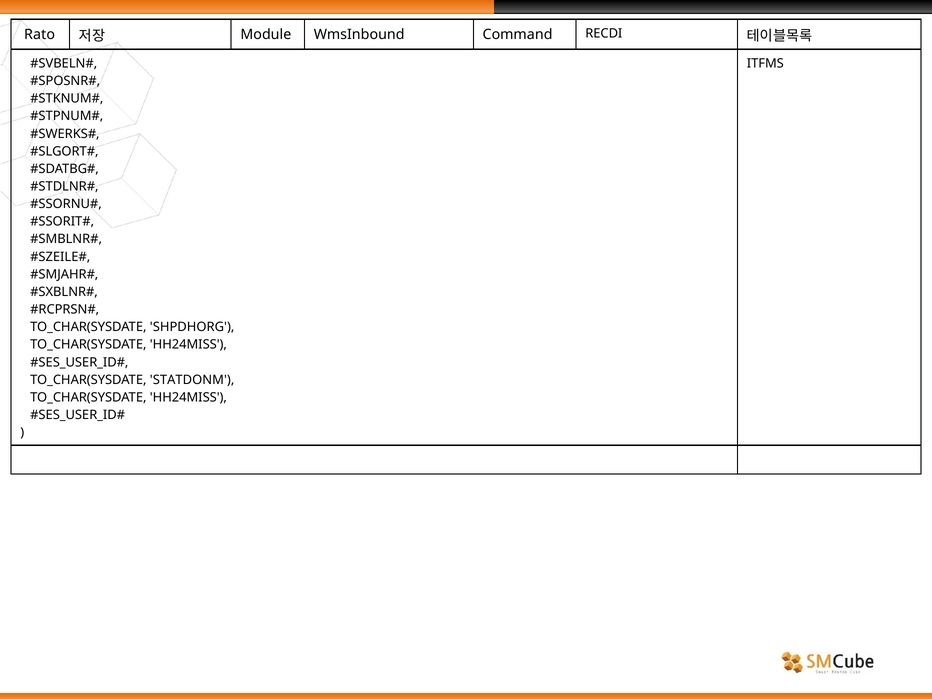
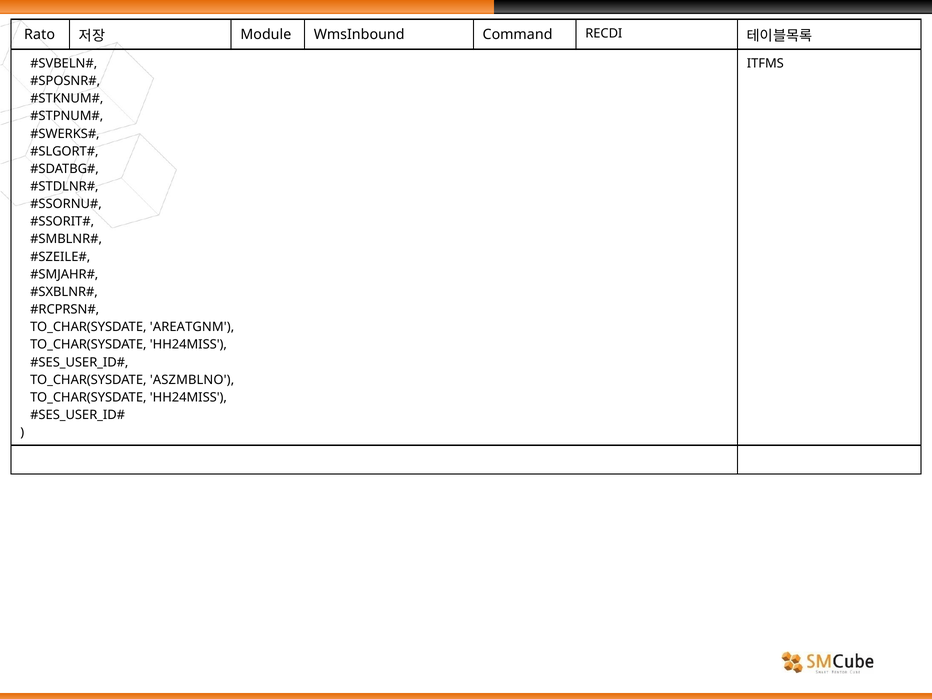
SHPDHORG: SHPDHORG -> AREATGNM
STATDONM: STATDONM -> ASZMBLNO
